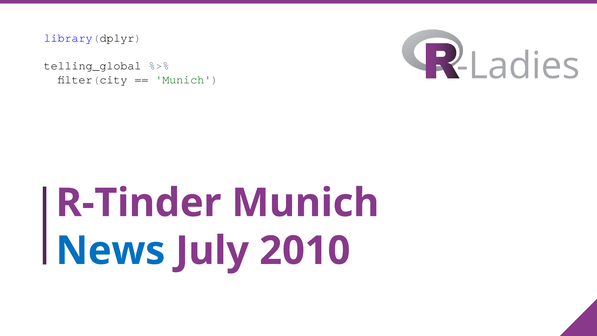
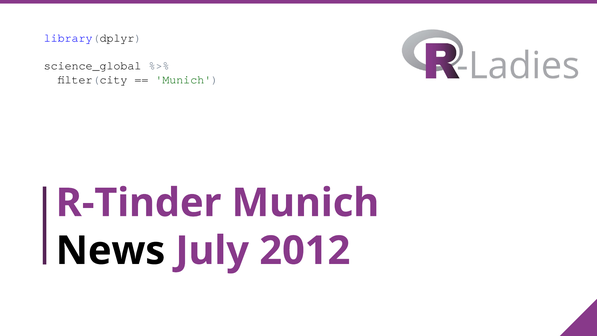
telling_global: telling_global -> science_global
News colour: blue -> black
2010: 2010 -> 2012
